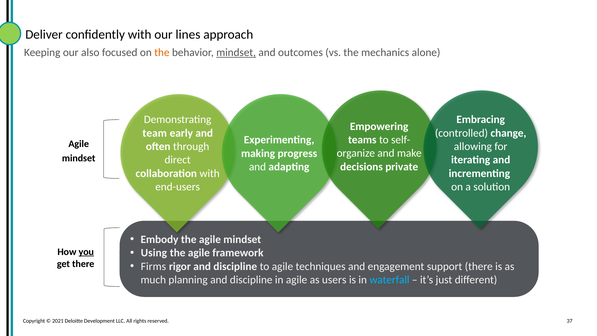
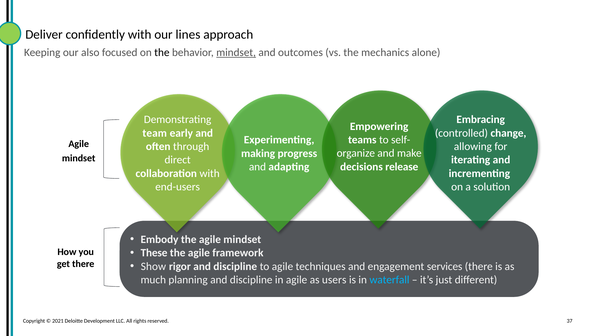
the at (162, 52) colour: orange -> black
private: private -> release
Using: Using -> These
you underline: present -> none
Firms: Firms -> Show
support: support -> services
